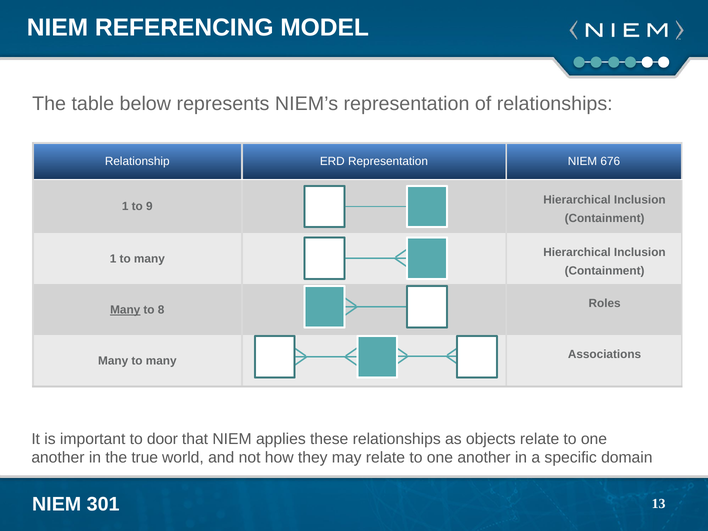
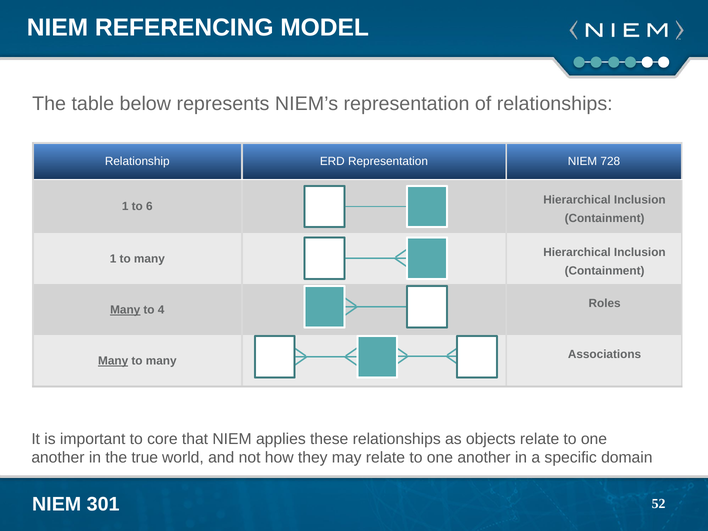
676: 676 -> 728
9: 9 -> 6
8: 8 -> 4
Many at (113, 361) underline: none -> present
door: door -> core
13: 13 -> 52
